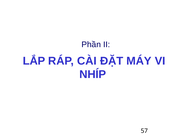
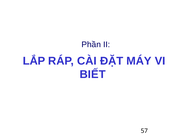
NHÍP: NHÍP -> BIẾT
